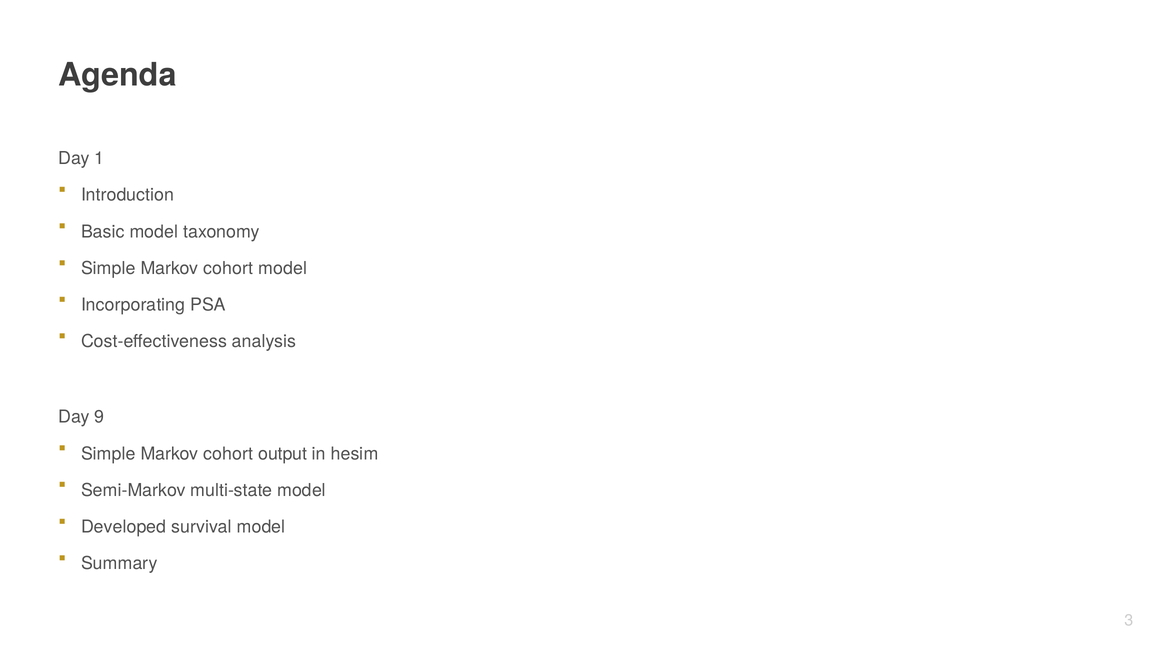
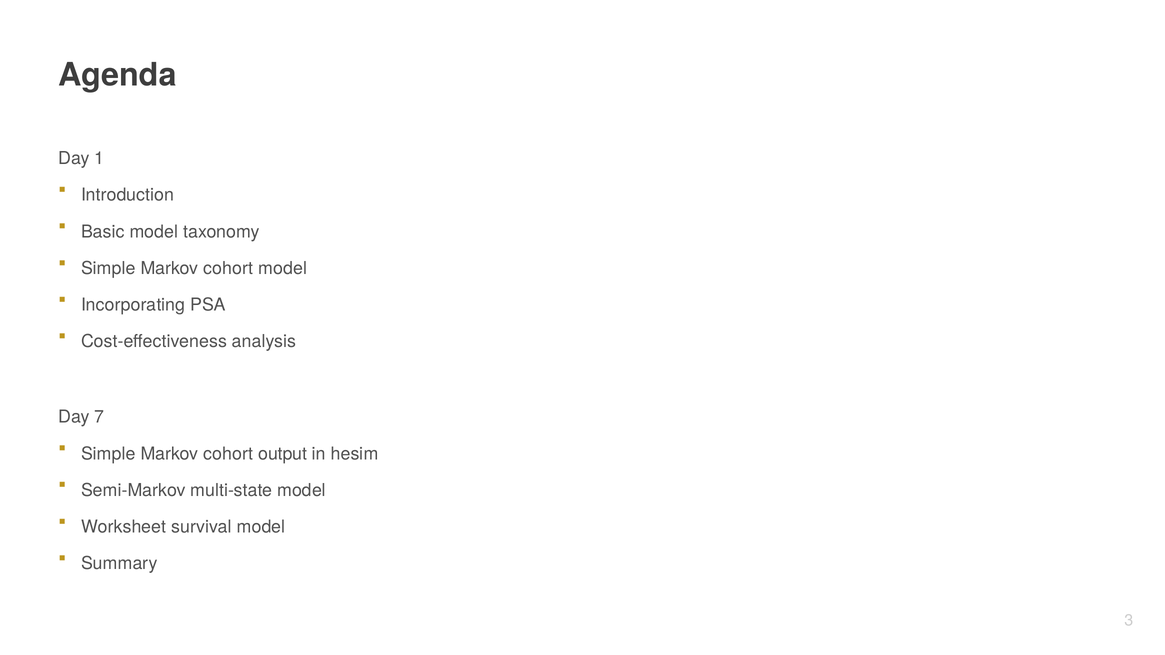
9: 9 -> 7
Developed: Developed -> Worksheet
